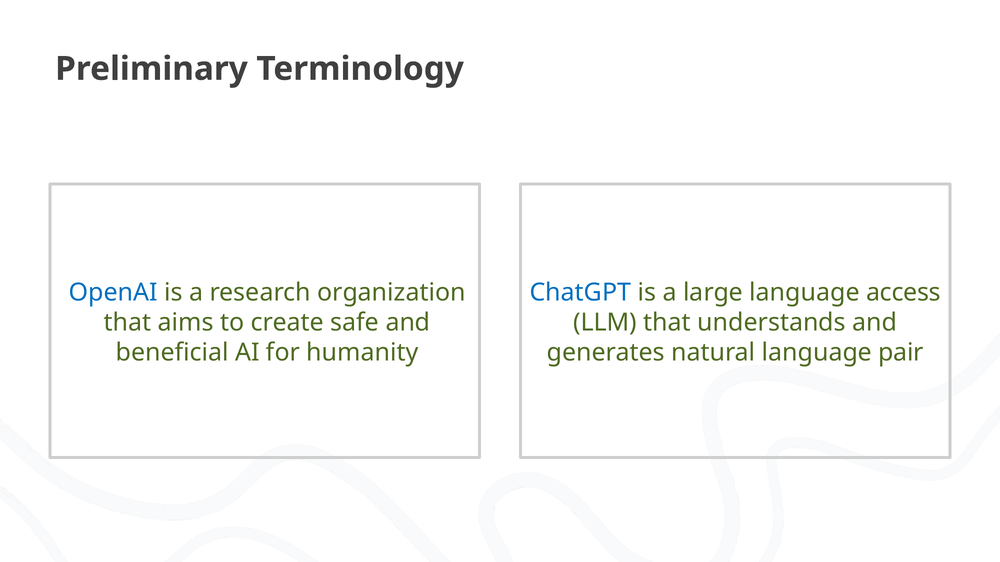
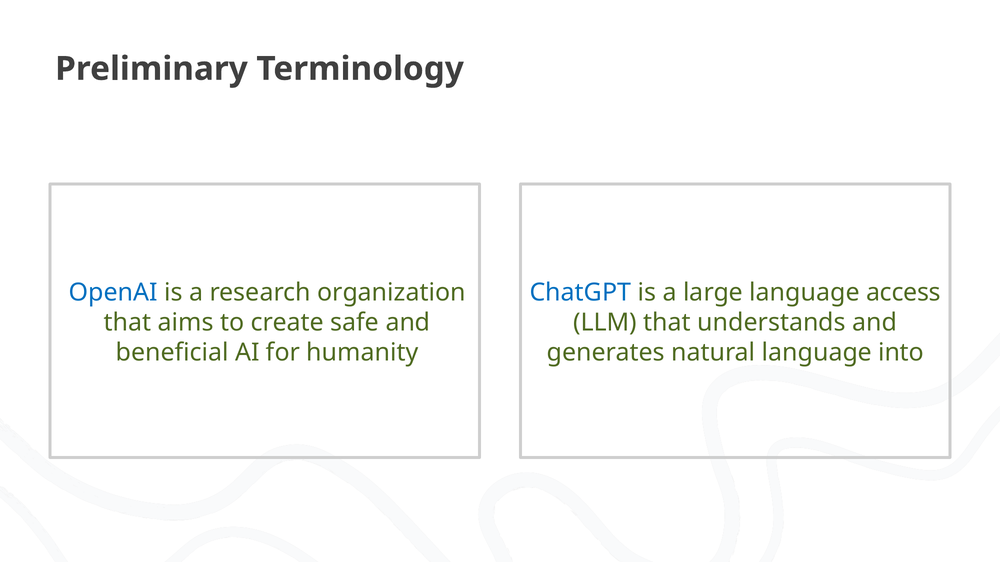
pair: pair -> into
